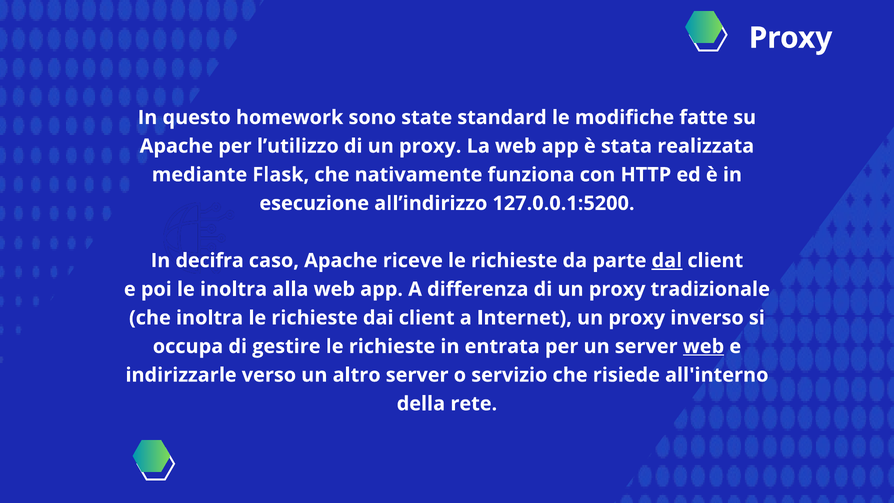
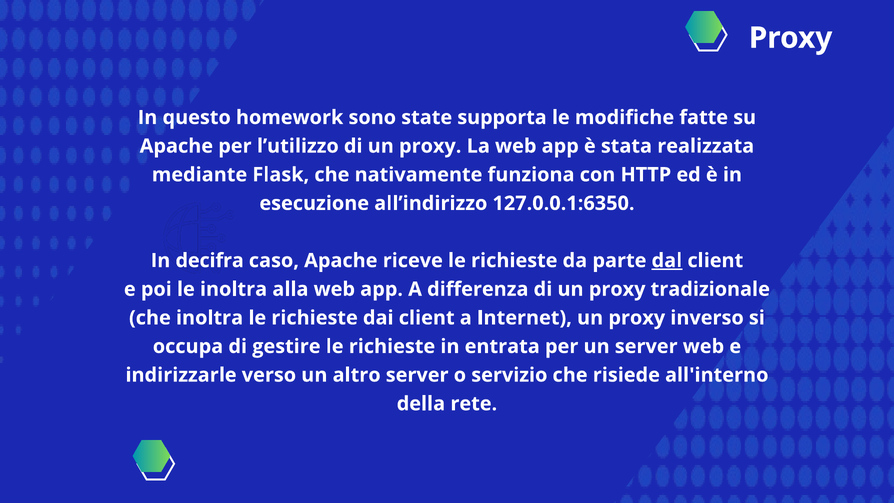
standard: standard -> supporta
127.0.0.1:5200: 127.0.0.1:5200 -> 127.0.0.1:6350
web at (703, 346) underline: present -> none
